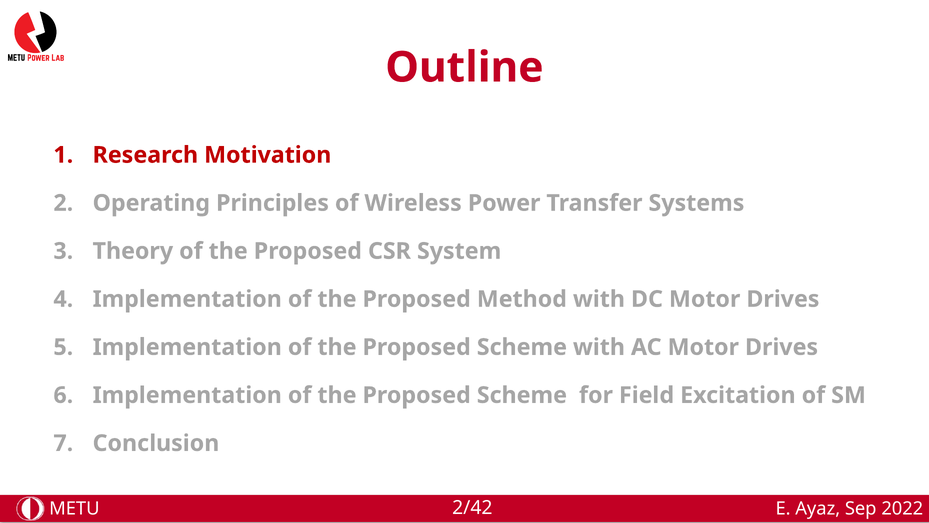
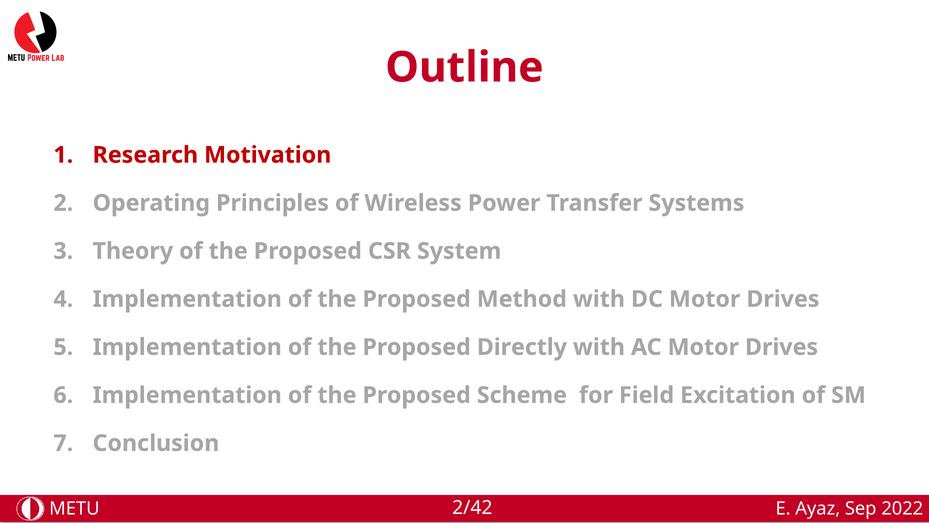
Scheme at (522, 347): Scheme -> Directly
